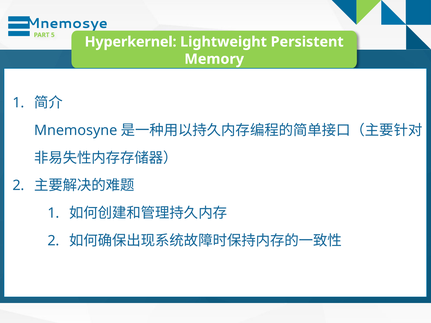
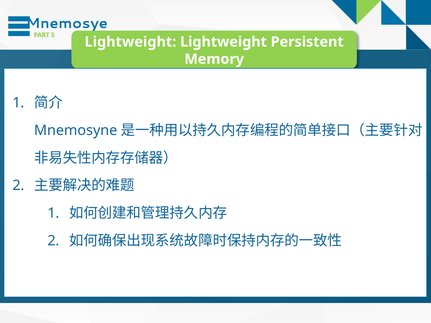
Hyperkernel at (131, 42): Hyperkernel -> Lightweight
